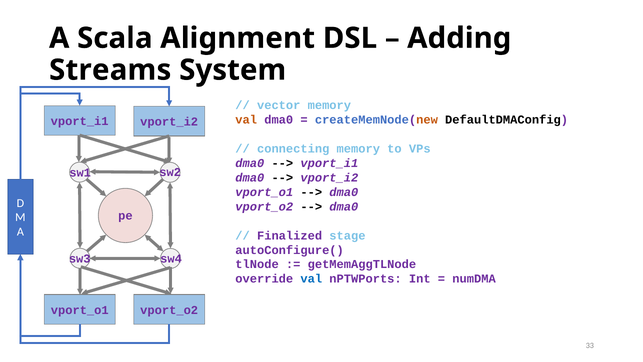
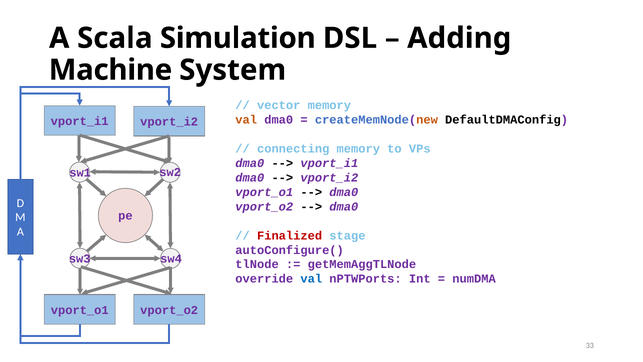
Alignment: Alignment -> Simulation
Streams: Streams -> Machine
Finalized colour: purple -> red
